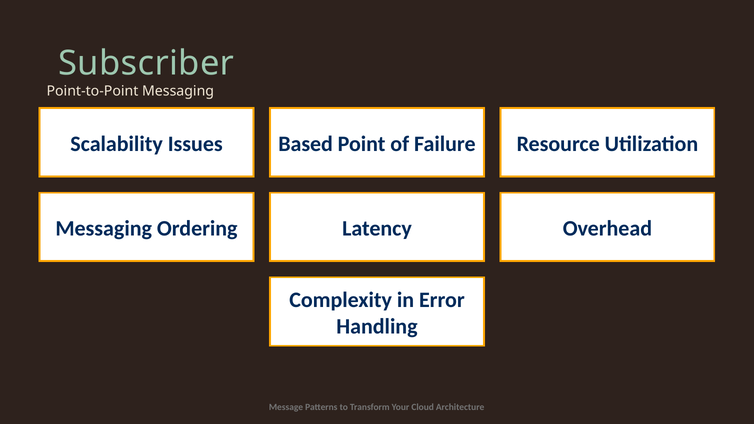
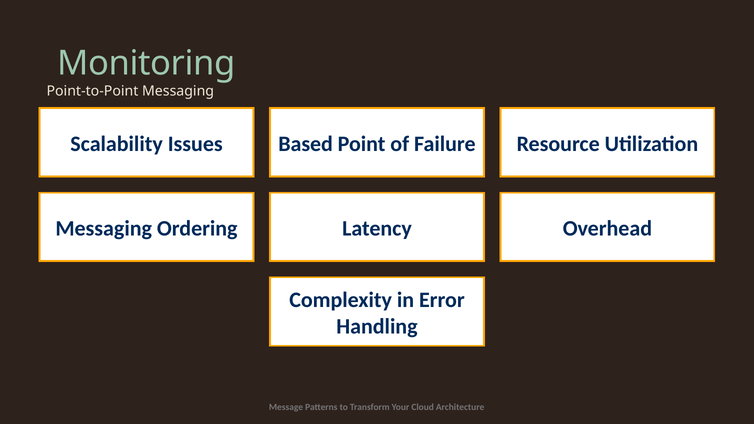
Subscriber: Subscriber -> Monitoring
